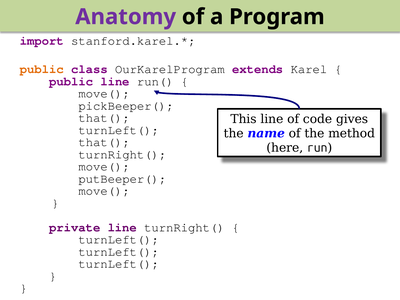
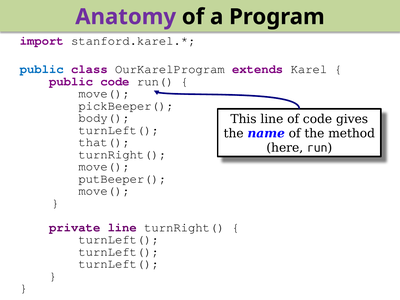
public at (42, 69) colour: orange -> blue
public line: line -> code
that( at (104, 118): that( -> body(
